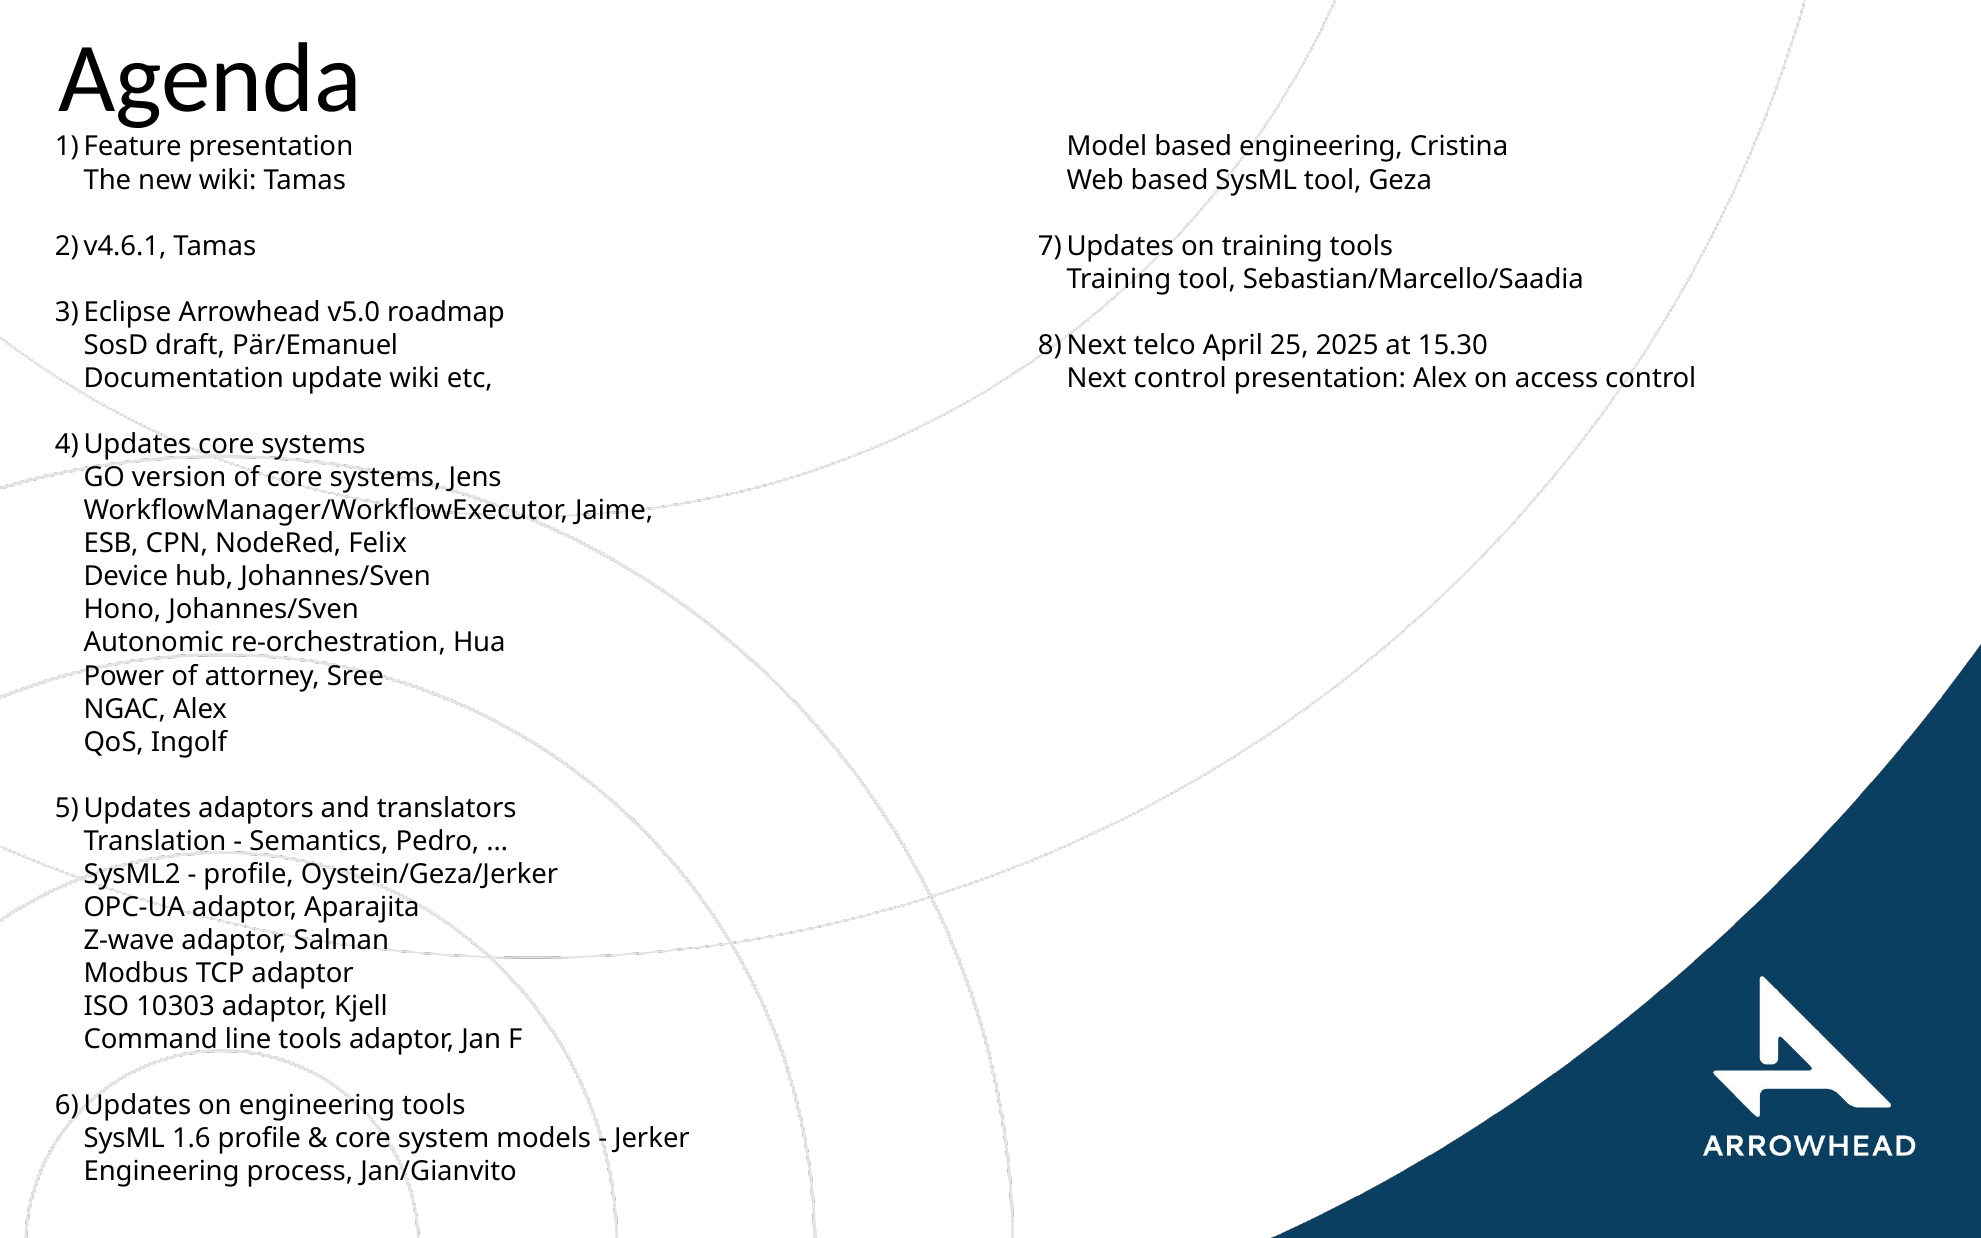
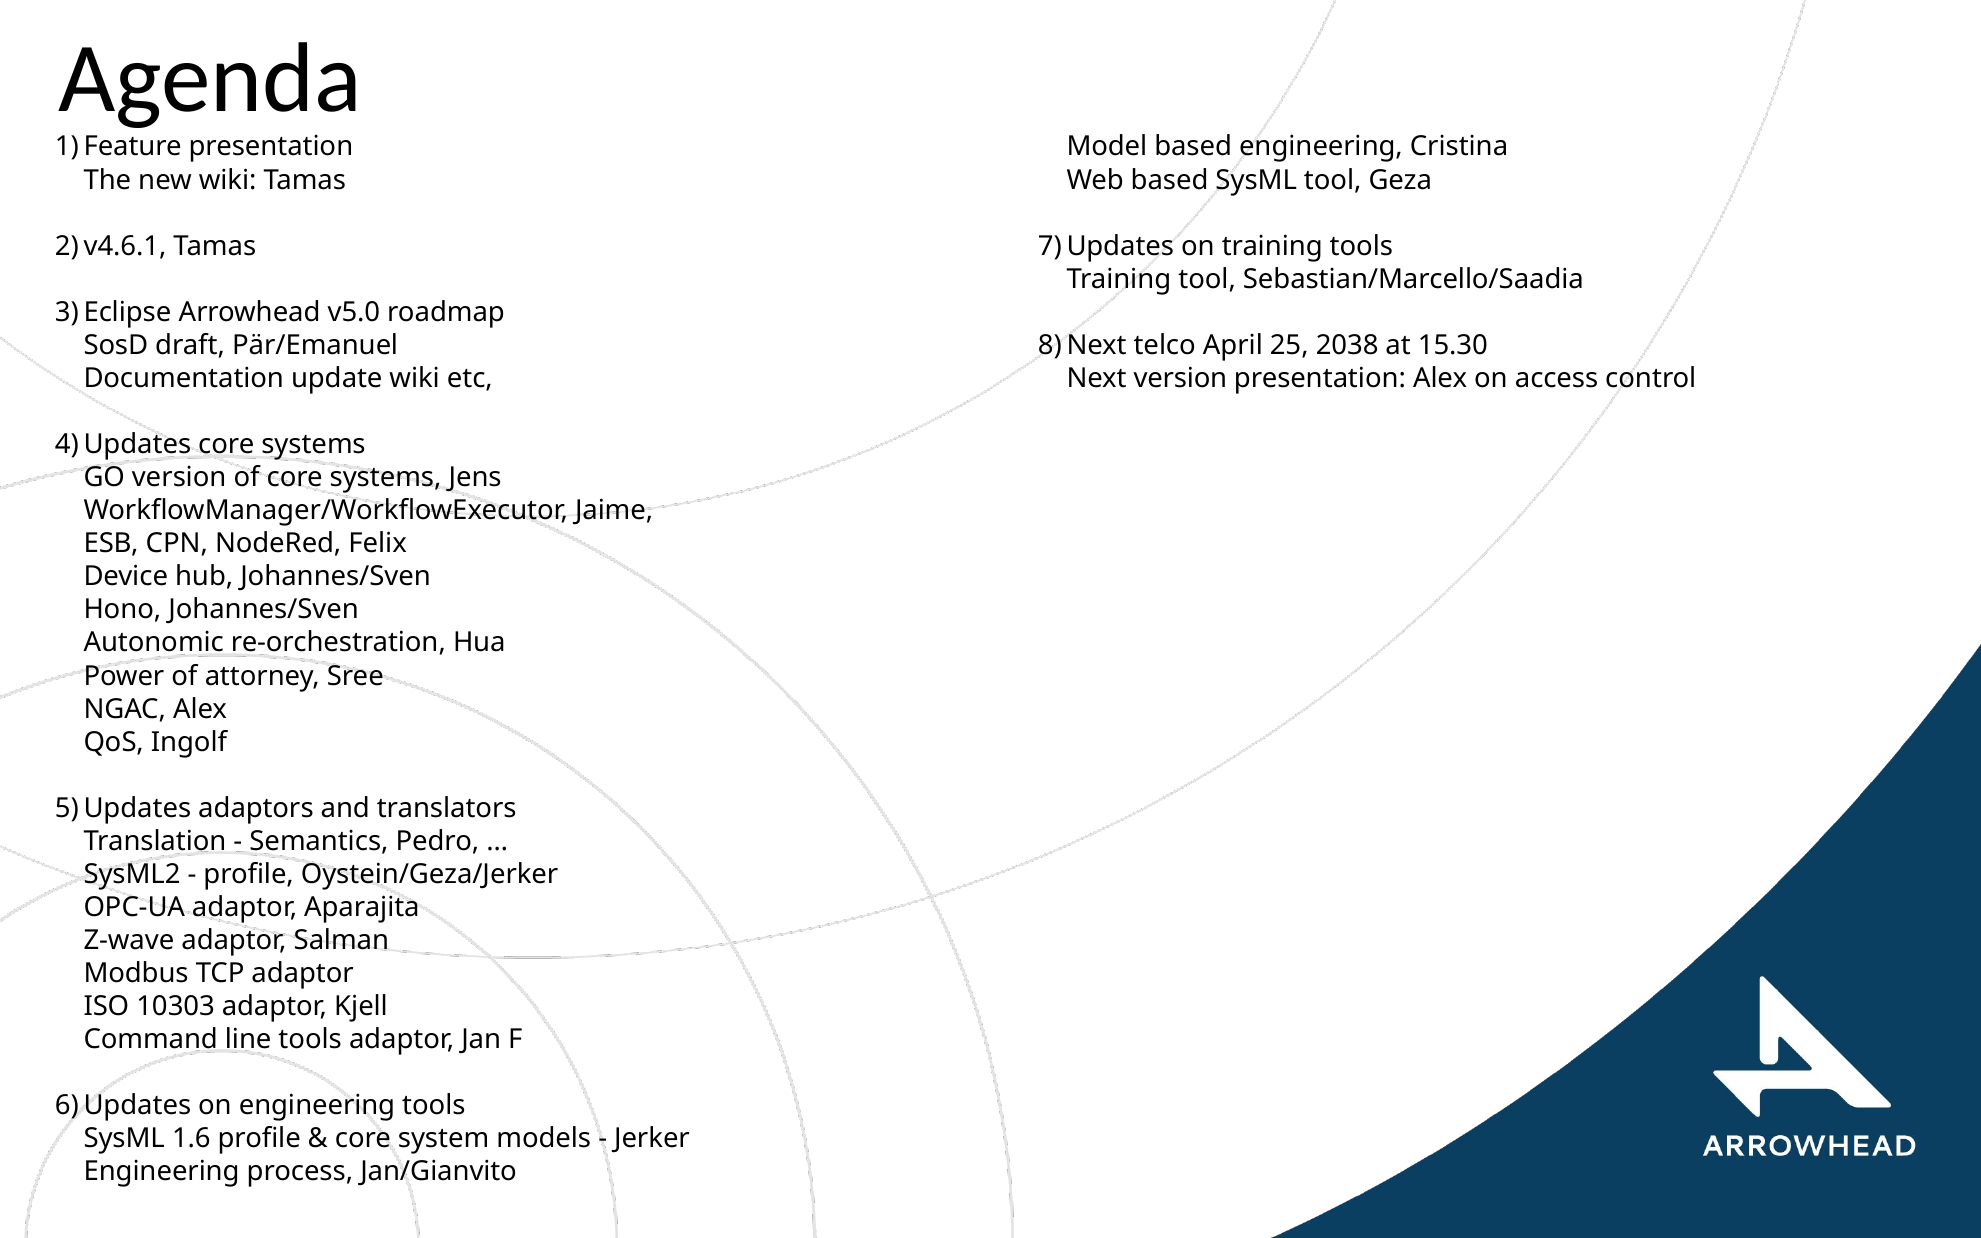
2025: 2025 -> 2038
Next control: control -> version
